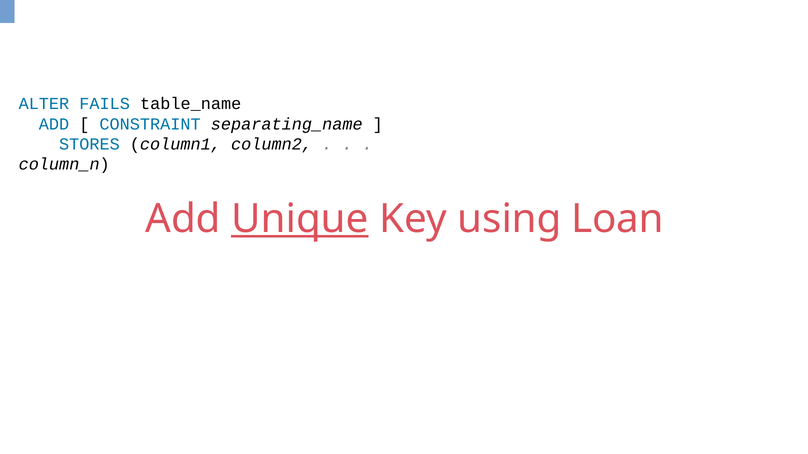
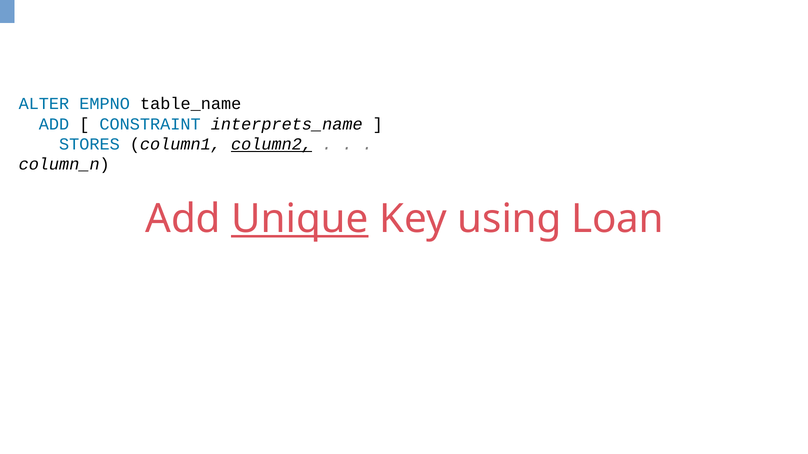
FAILS: FAILS -> EMPNO
separating_name: separating_name -> interprets_name
column2 underline: none -> present
